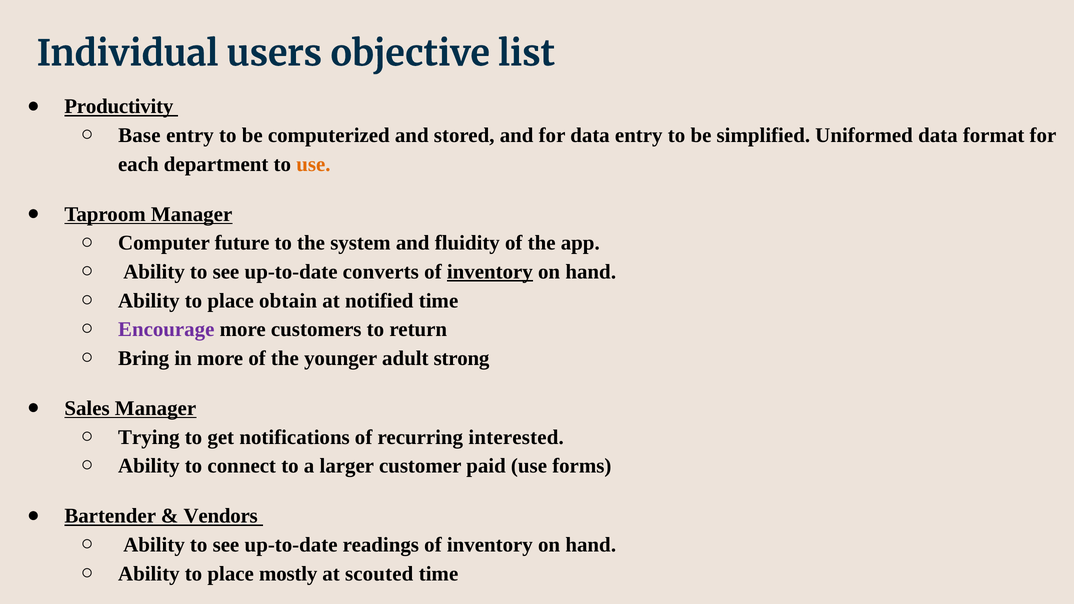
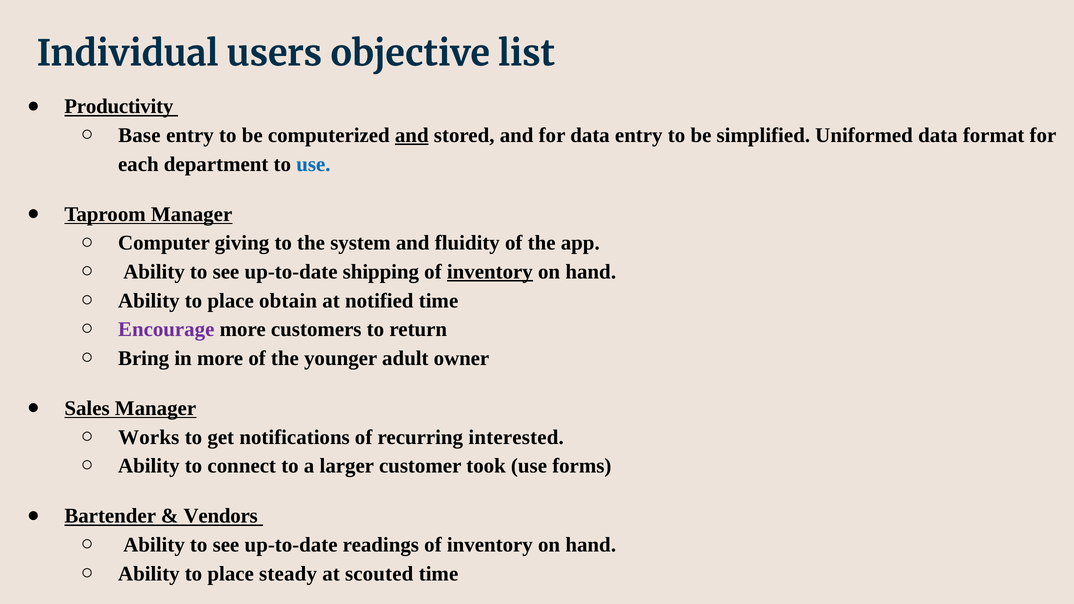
and at (412, 135) underline: none -> present
use at (313, 164) colour: orange -> blue
future: future -> giving
converts: converts -> shipping
strong: strong -> owner
Trying: Trying -> Works
paid: paid -> took
mostly: mostly -> steady
